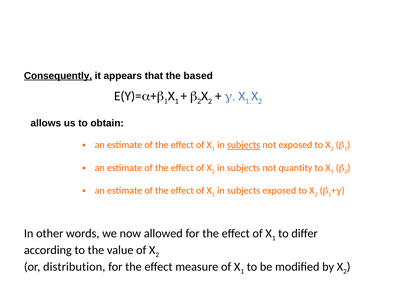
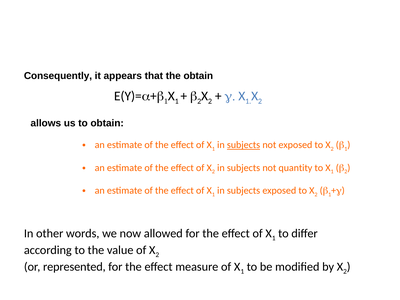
Consequently underline: present -> none
the based: based -> obtain
distribution: distribution -> represented
